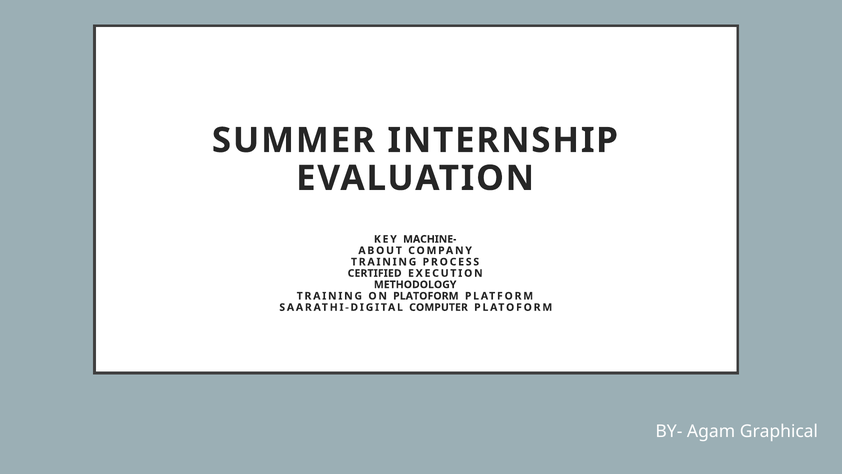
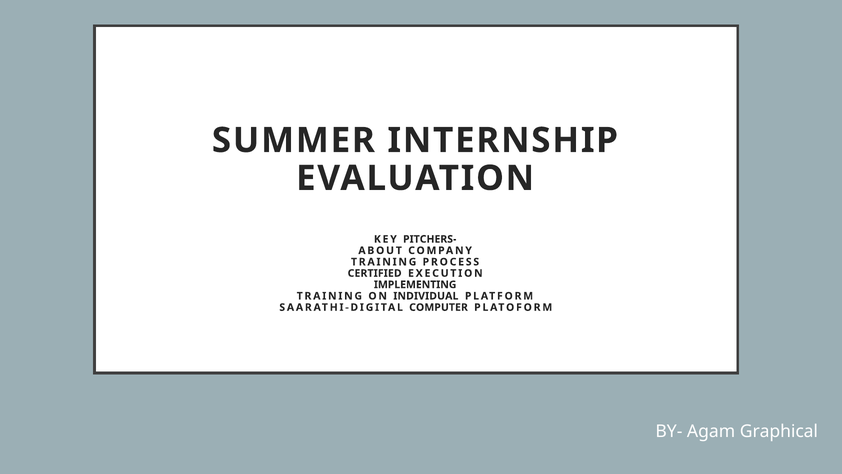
MACHINE-: MACHINE- -> PITCHERS-
METHODOLOGY: METHODOLOGY -> IMPLEMENTING
ON PLATOFORM: PLATOFORM -> INDIVIDUAL
